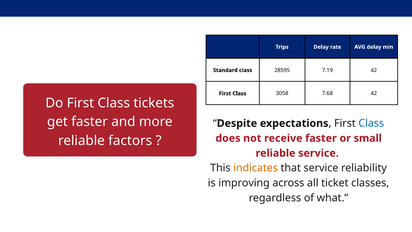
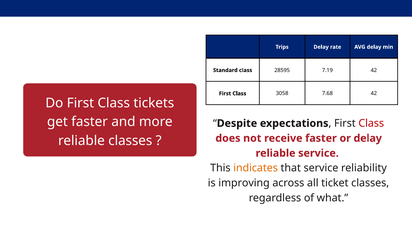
Class at (371, 123) colour: blue -> red
or small: small -> delay
reliable factors: factors -> classes
